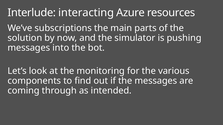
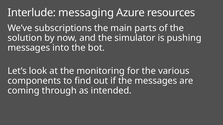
interacting: interacting -> messaging
